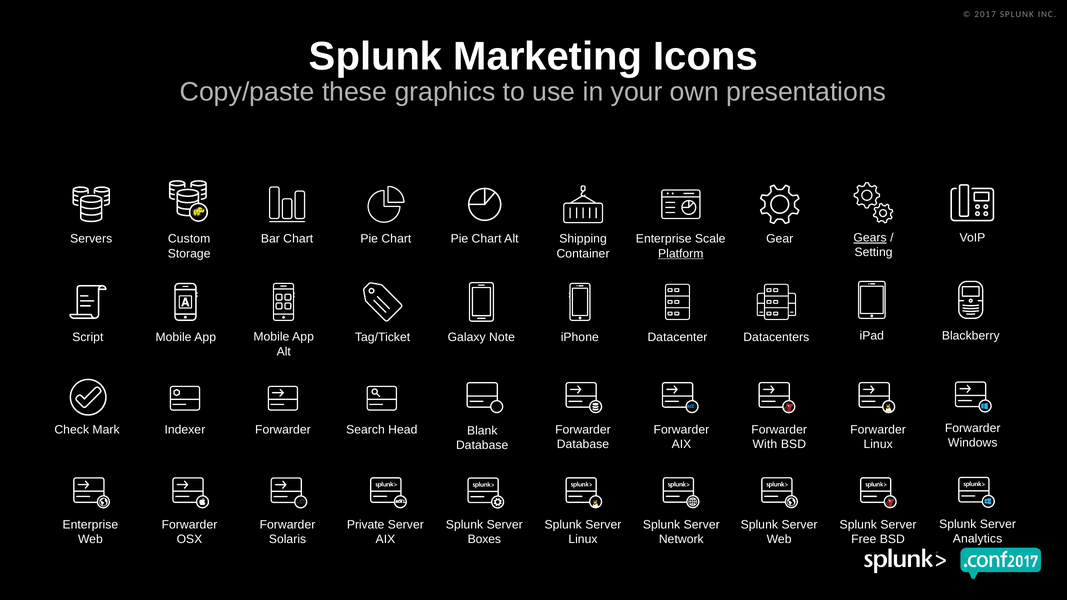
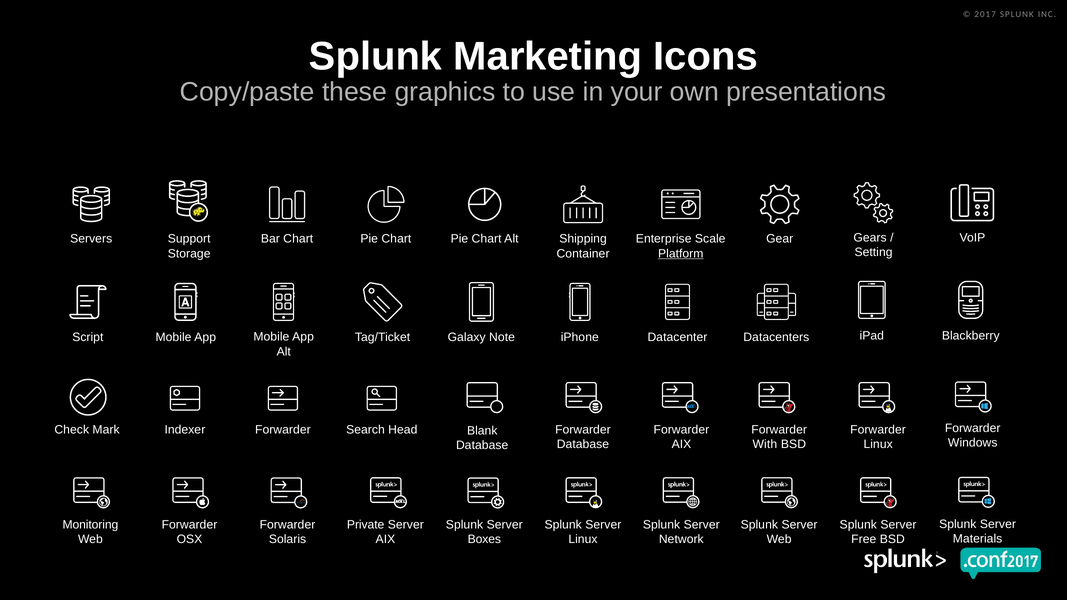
Gears underline: present -> none
Custom: Custom -> Support
Enterprise at (90, 525): Enterprise -> Monitoring
Analytics: Analytics -> Materials
